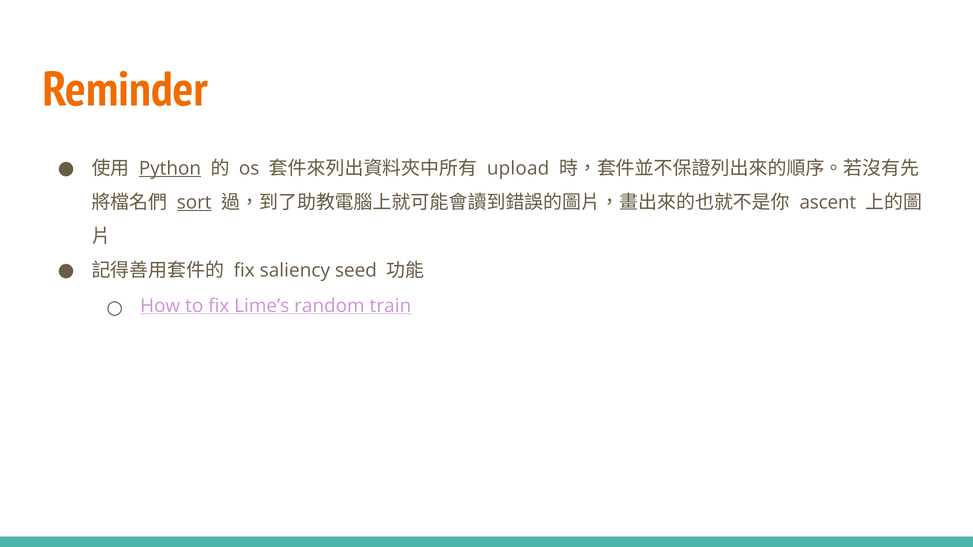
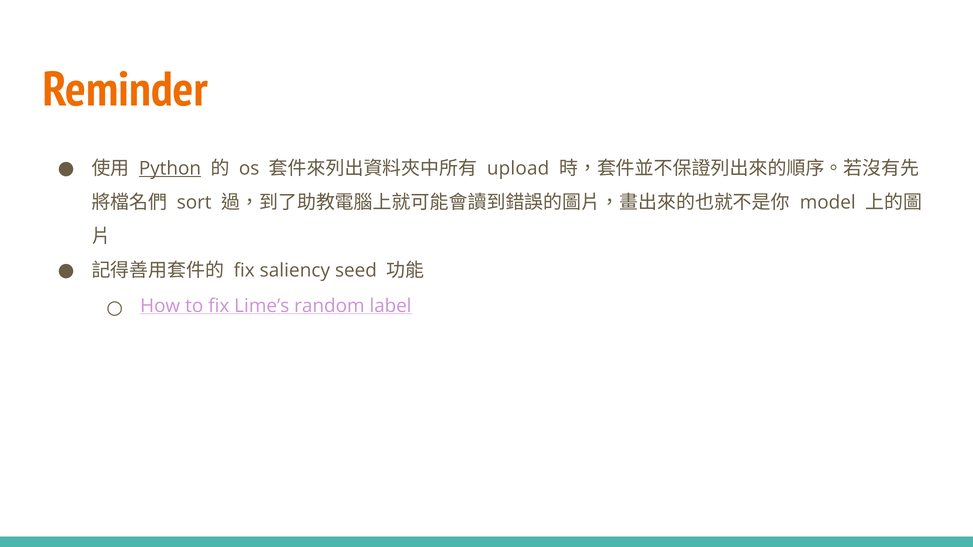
sort underline: present -> none
ascent: ascent -> model
train: train -> label
